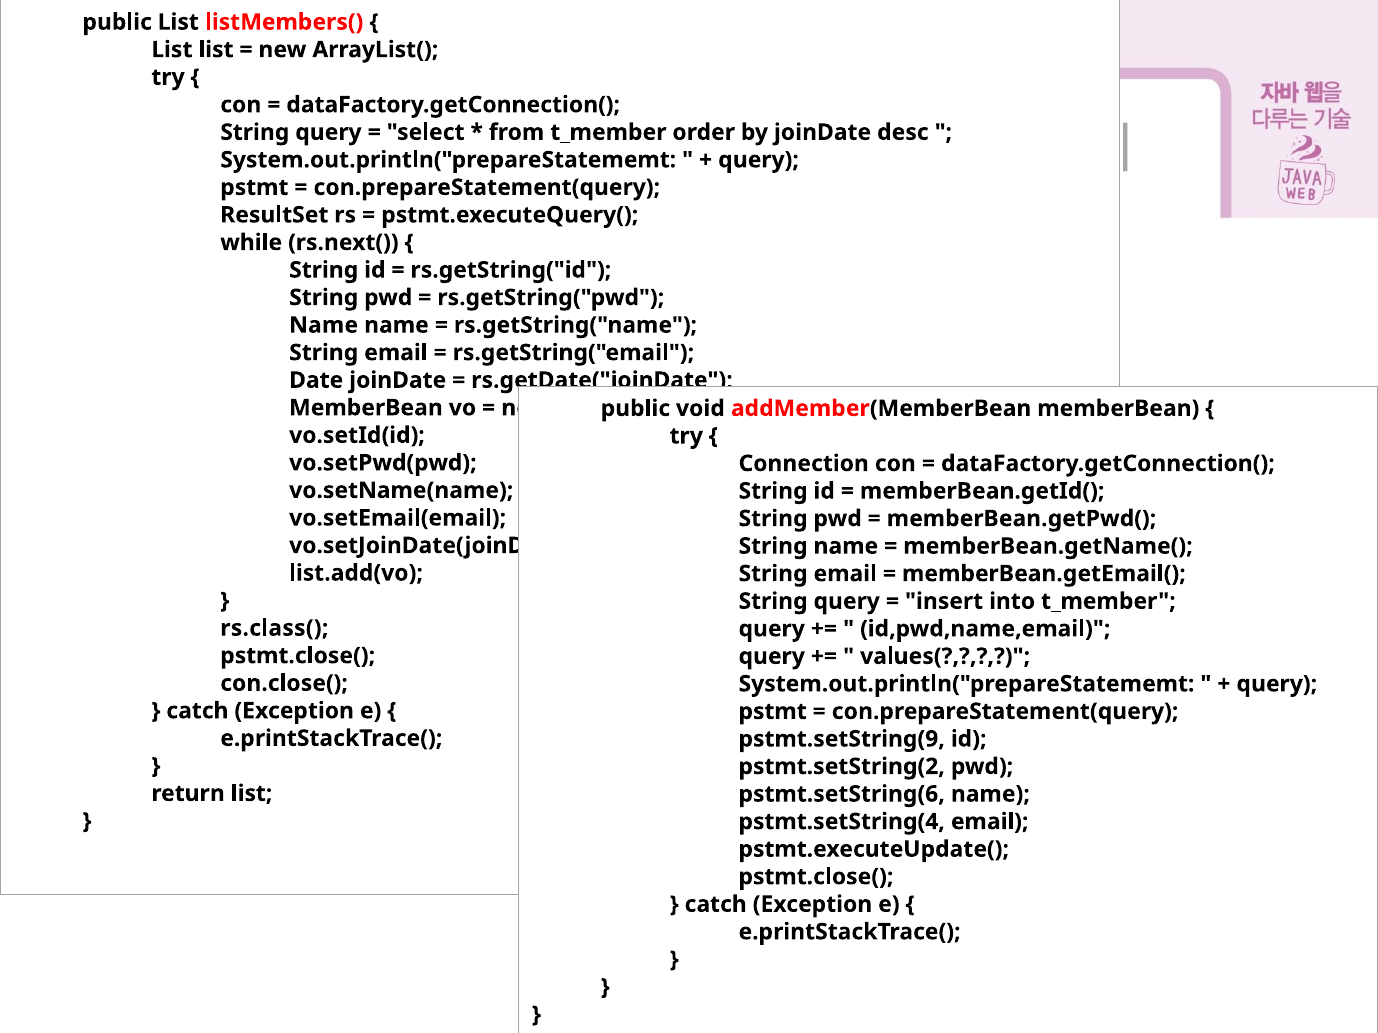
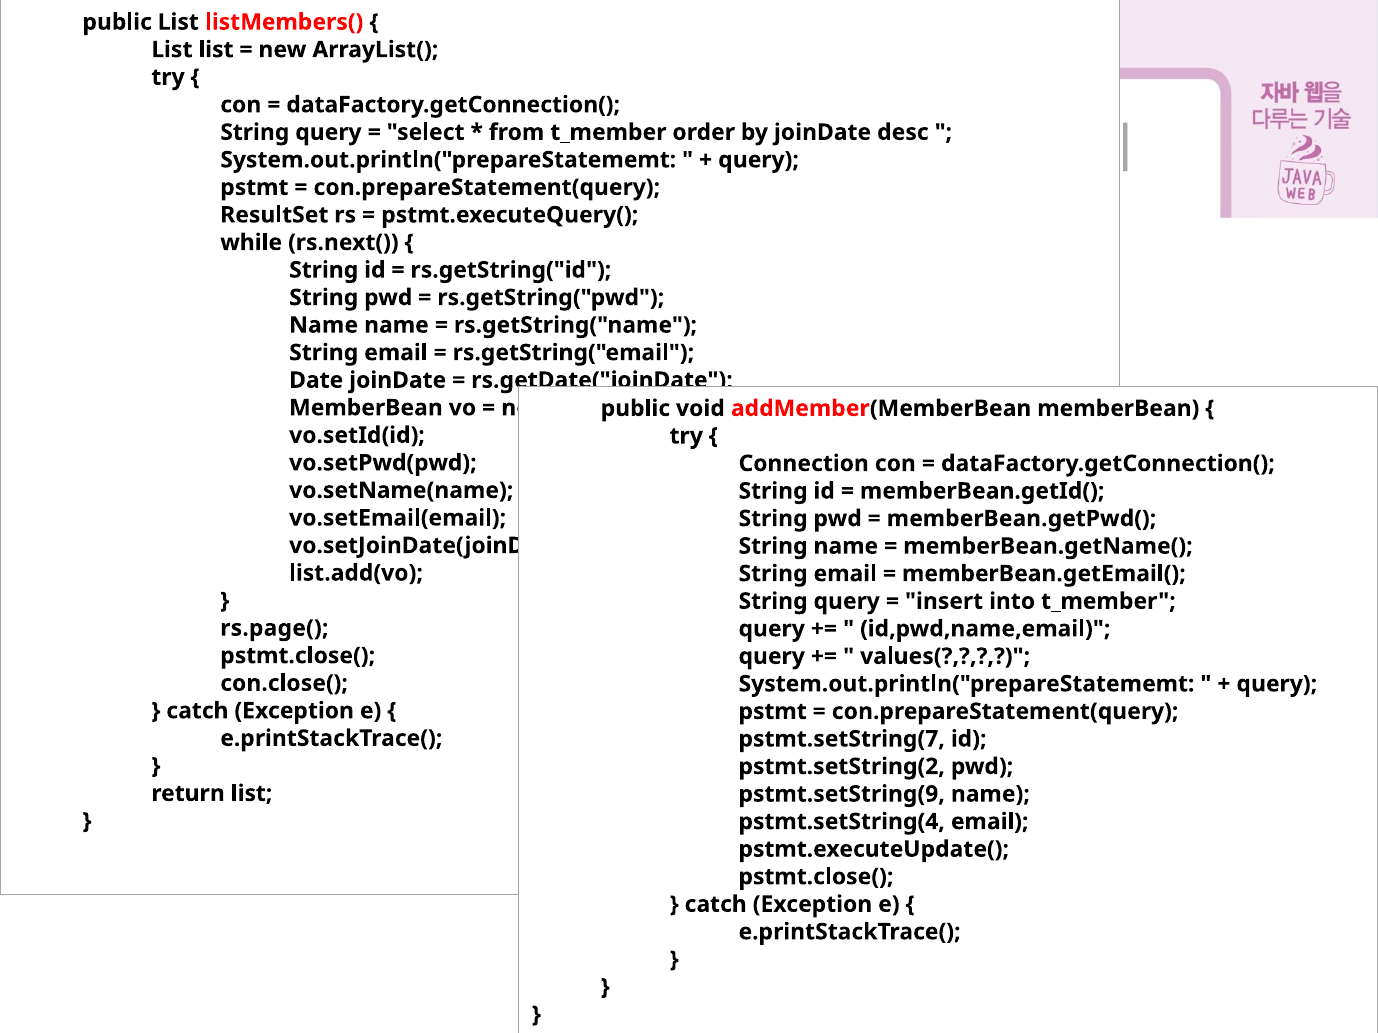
rs.class(: rs.class( -> rs.page(
pstmt.setString(9: pstmt.setString(9 -> pstmt.setString(7
pstmt.setString(6: pstmt.setString(6 -> pstmt.setString(9
